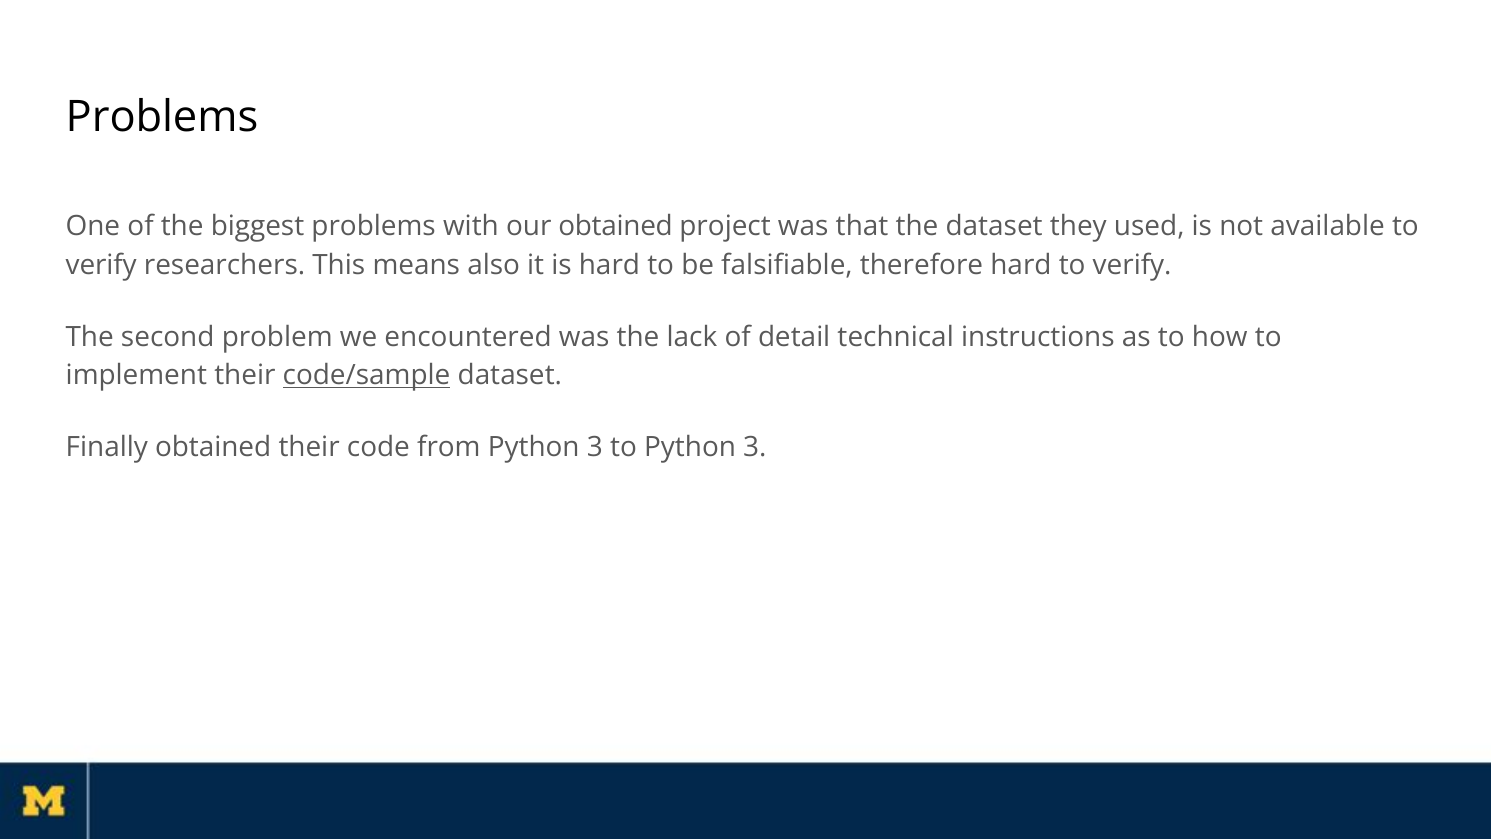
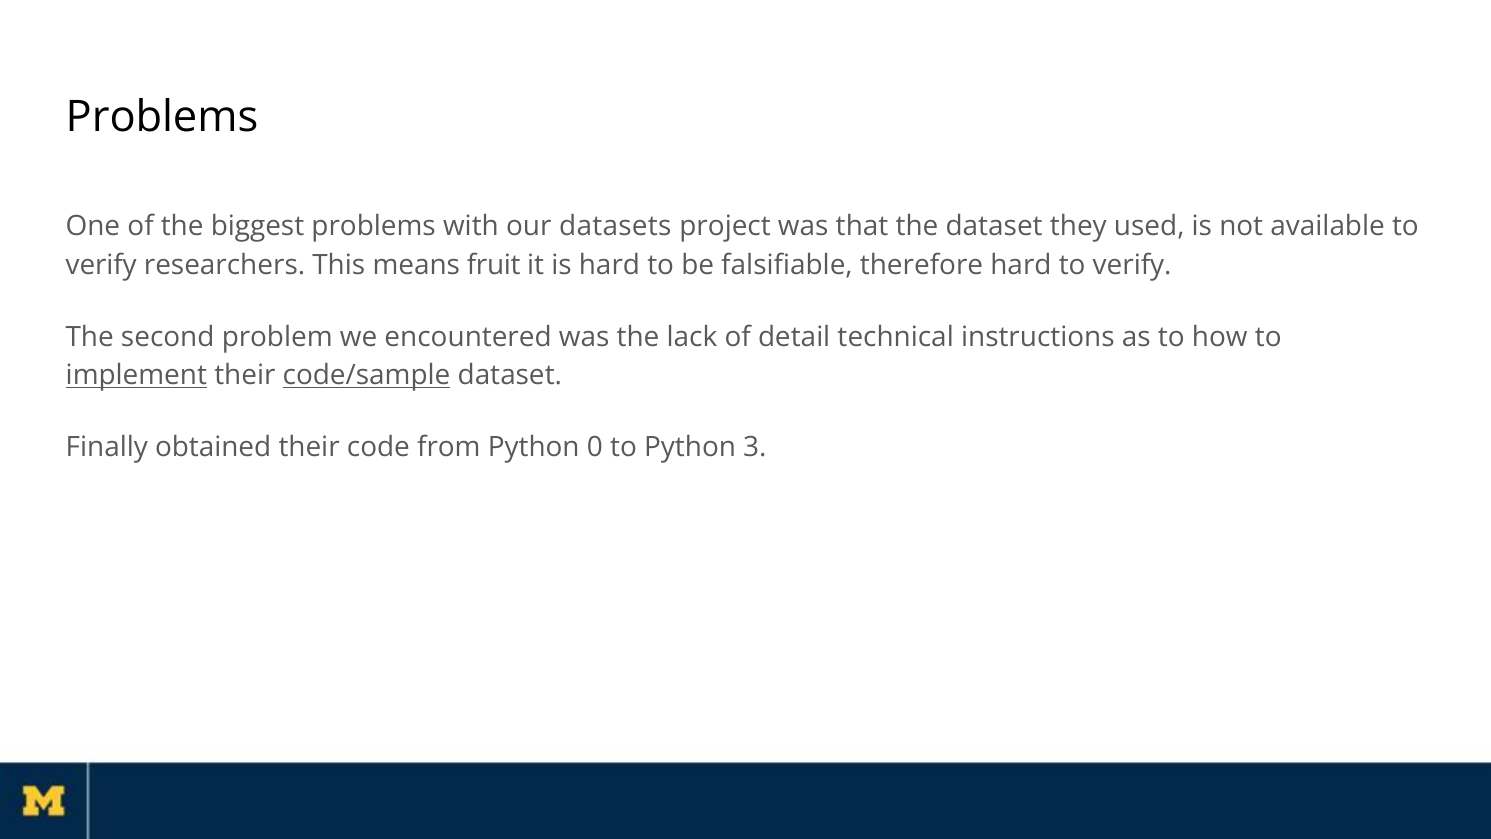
our obtained: obtained -> datasets
also: also -> fruit
implement underline: none -> present
from Python 3: 3 -> 0
